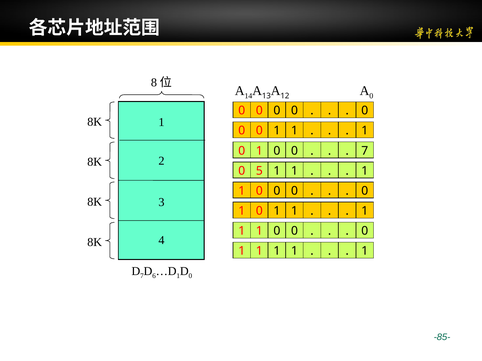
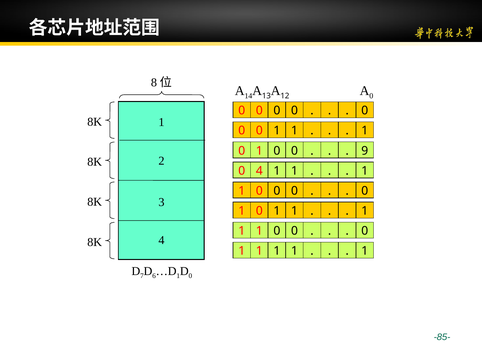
7 at (365, 151): 7 -> 9
0 5: 5 -> 4
